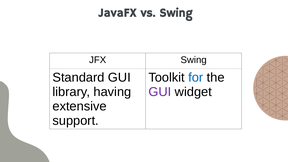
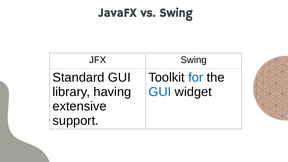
GUI at (160, 92) colour: purple -> blue
